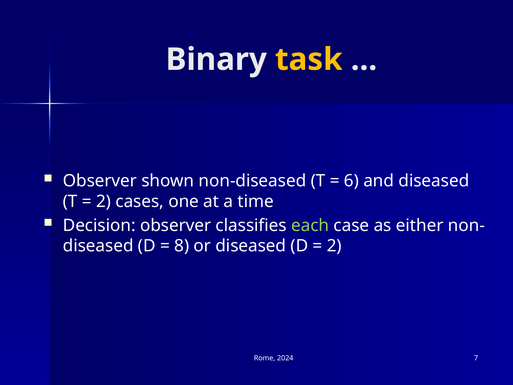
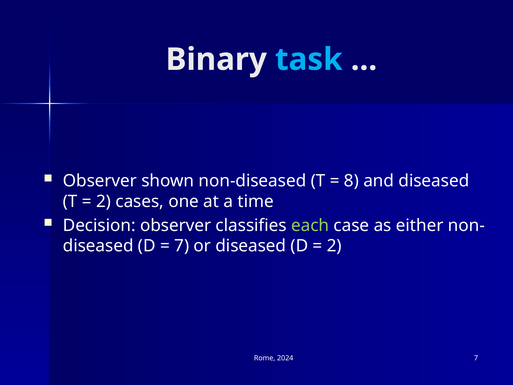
task colour: yellow -> light blue
6: 6 -> 8
8 at (182, 246): 8 -> 7
